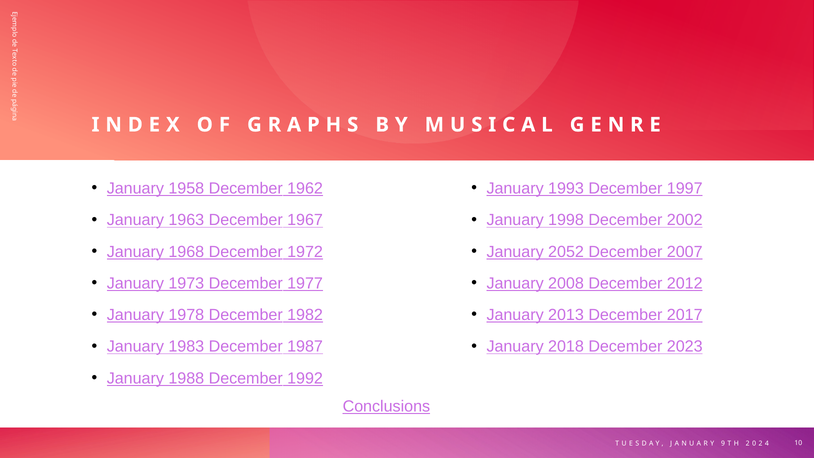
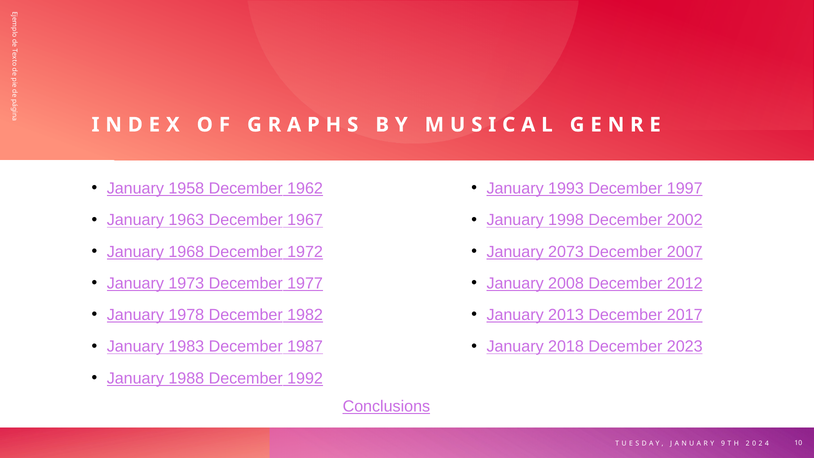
2052: 2052 -> 2073
